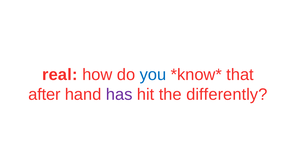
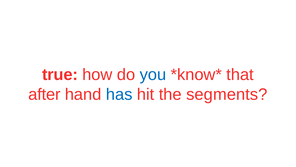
real: real -> true
has colour: purple -> blue
differently: differently -> segments
